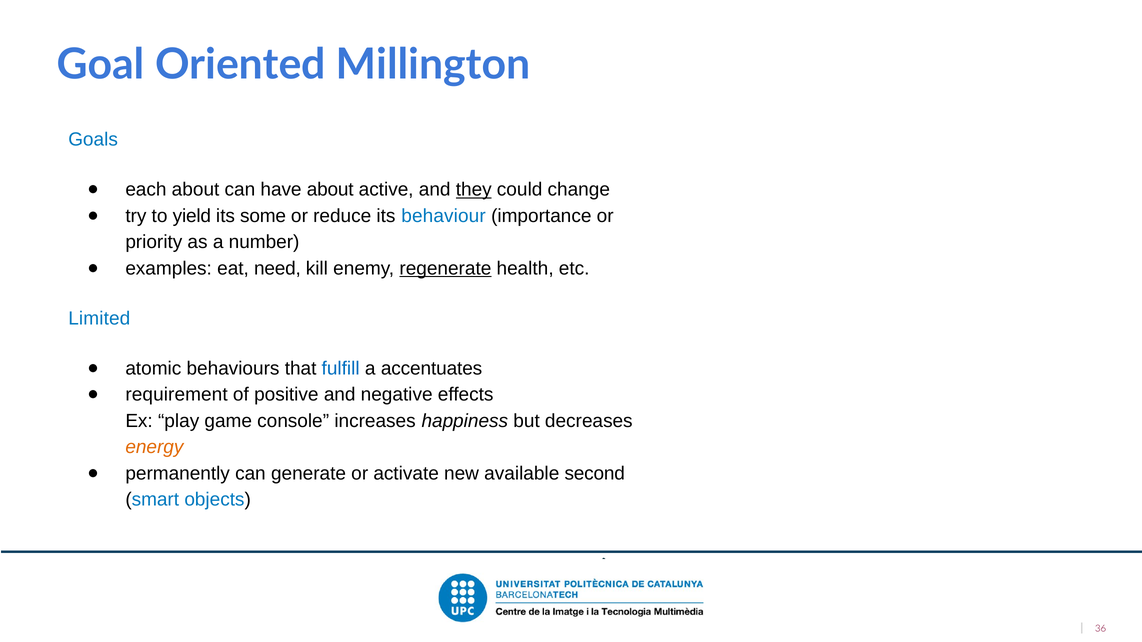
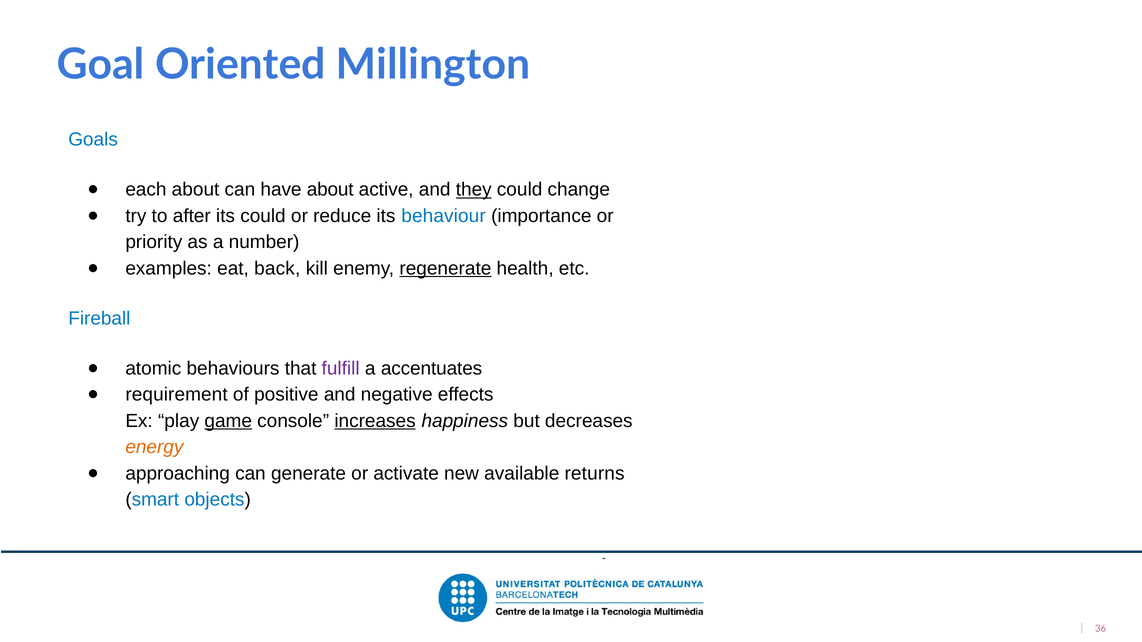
yield: yield -> after
its some: some -> could
need: need -> back
Limited: Limited -> Fireball
fulfill colour: blue -> purple
game underline: none -> present
increases underline: none -> present
permanently: permanently -> approaching
second: second -> returns
